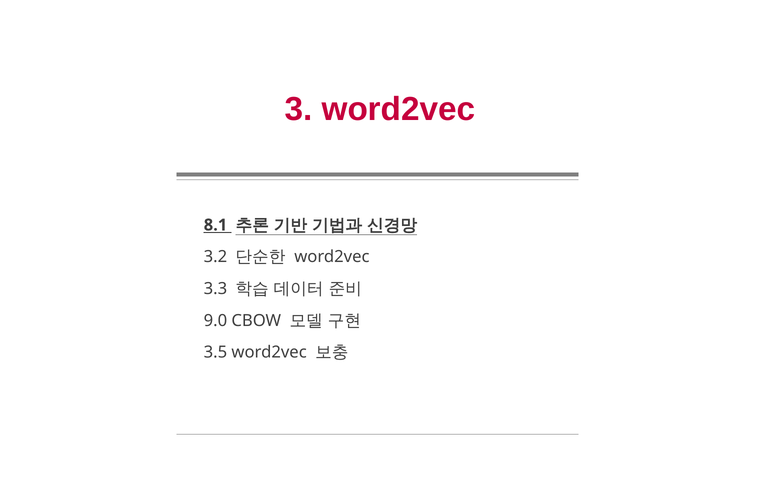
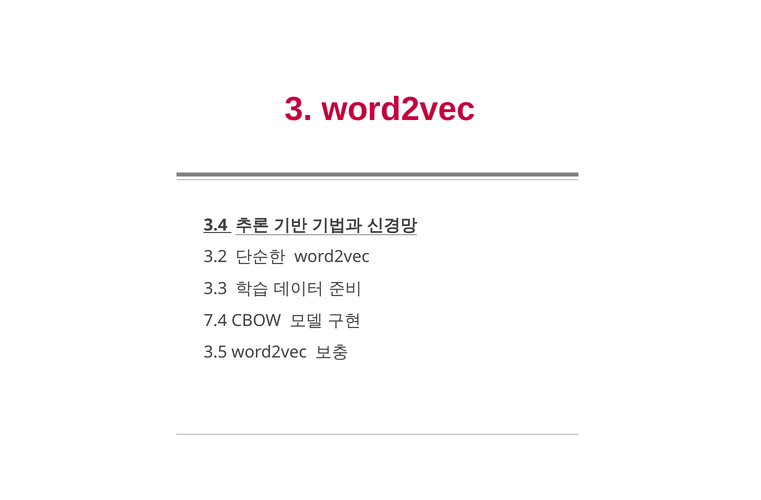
8.1: 8.1 -> 3.4
9.0: 9.0 -> 7.4
